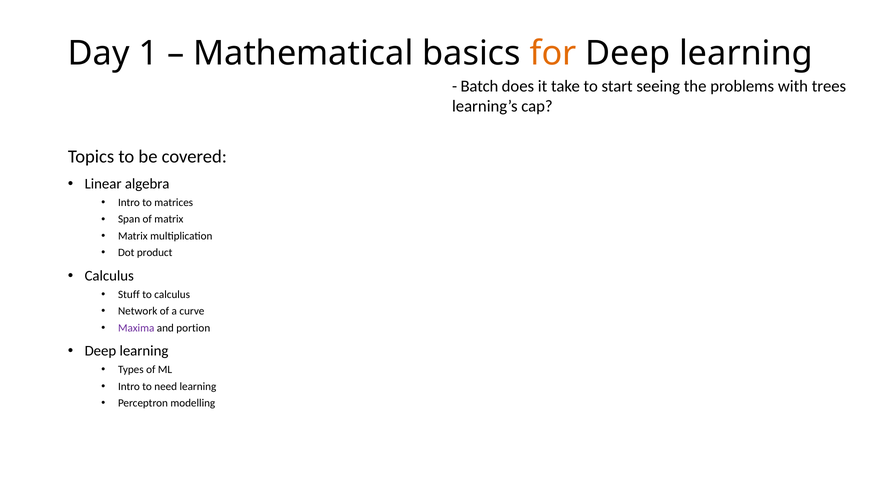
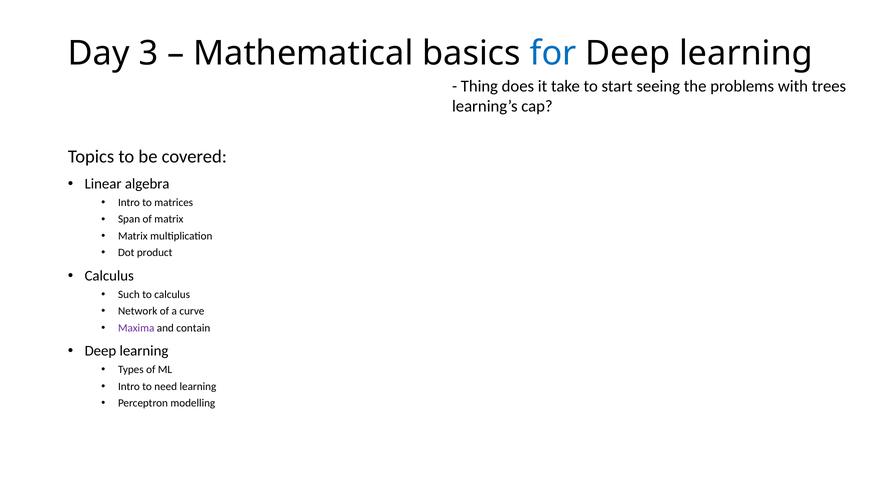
1: 1 -> 3
for colour: orange -> blue
Batch: Batch -> Thing
Stuff: Stuff -> Such
portion: portion -> contain
